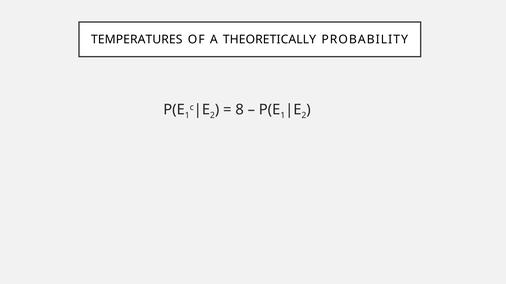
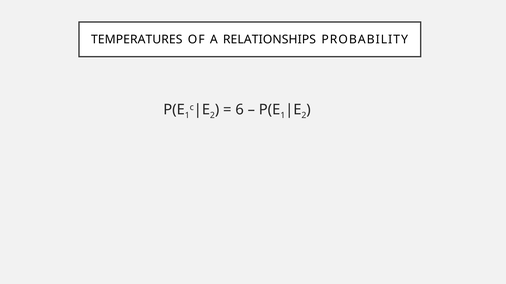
THEORETICALLY: THEORETICALLY -> RELATIONSHIPS
8: 8 -> 6
